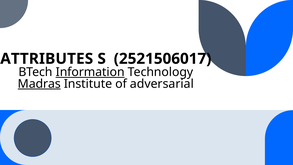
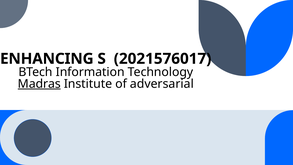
ATTRIBUTES: ATTRIBUTES -> ENHANCING
2521506017: 2521506017 -> 2021576017
Information underline: present -> none
